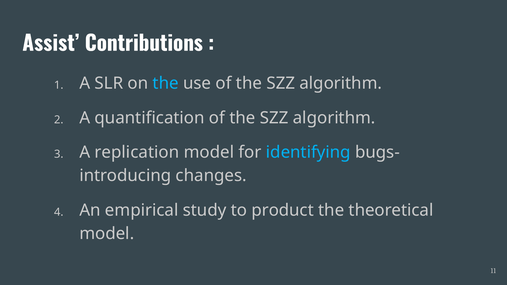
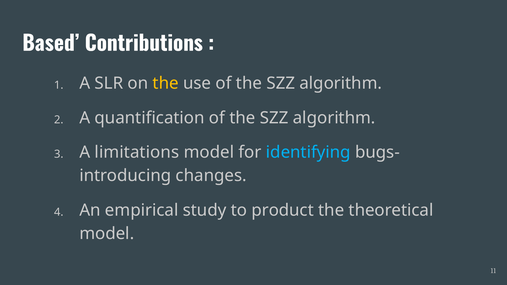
Assist: Assist -> Based
the at (166, 83) colour: light blue -> yellow
replication: replication -> limitations
